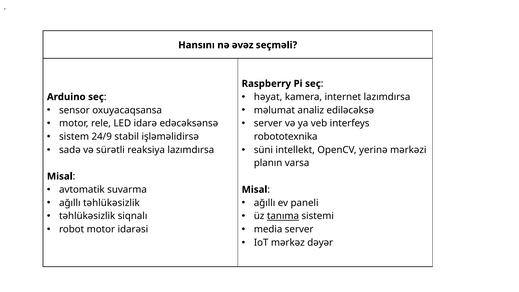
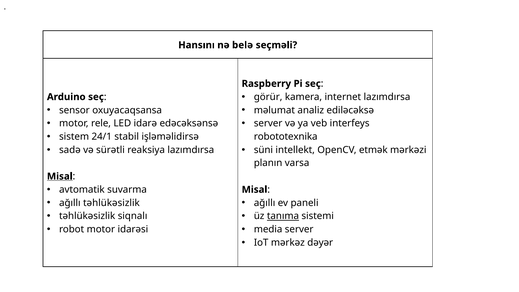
əvəz: əvəz -> belə
həyat: həyat -> görür
24/9: 24/9 -> 24/1
yerinə: yerinə -> etmək
Misal at (60, 176) underline: none -> present
